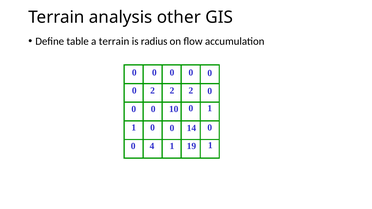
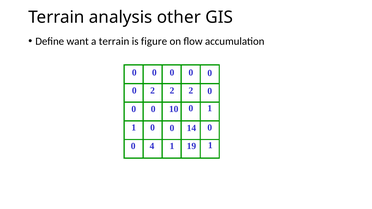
table: table -> want
radius: radius -> figure
